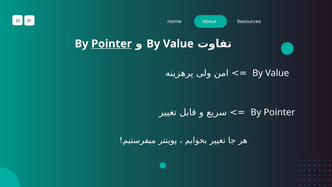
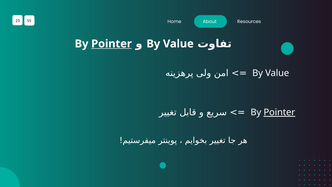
Pointer at (279, 112) underline: none -> present
